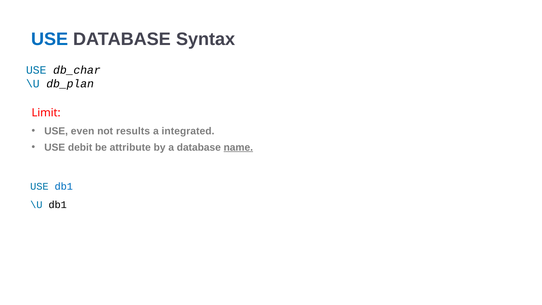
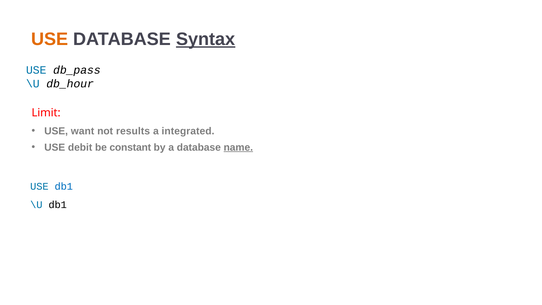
USE at (50, 39) colour: blue -> orange
Syntax underline: none -> present
db_char: db_char -> db_pass
db_plan: db_plan -> db_hour
even: even -> want
attribute: attribute -> constant
